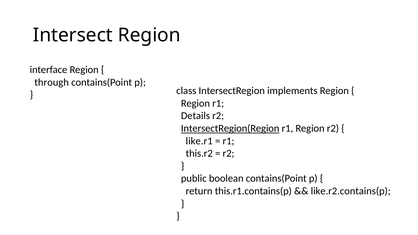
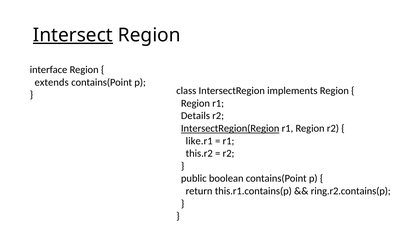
Intersect underline: none -> present
through: through -> extends
like.r2.contains(p: like.r2.contains(p -> ring.r2.contains(p
